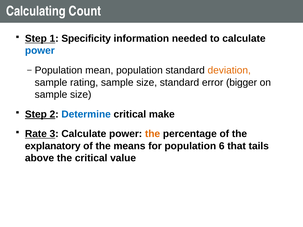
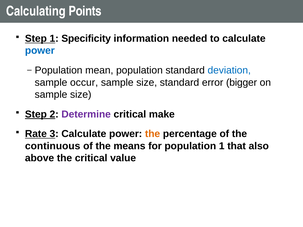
Count: Count -> Points
deviation colour: orange -> blue
rating: rating -> occur
Determine colour: blue -> purple
explanatory: explanatory -> continuous
population 6: 6 -> 1
tails: tails -> also
